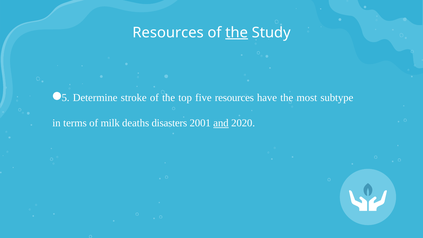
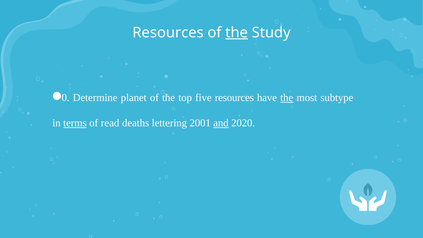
5: 5 -> 0
stroke: stroke -> planet
the at (287, 98) underline: none -> present
terms underline: none -> present
milk: milk -> read
disasters: disasters -> lettering
